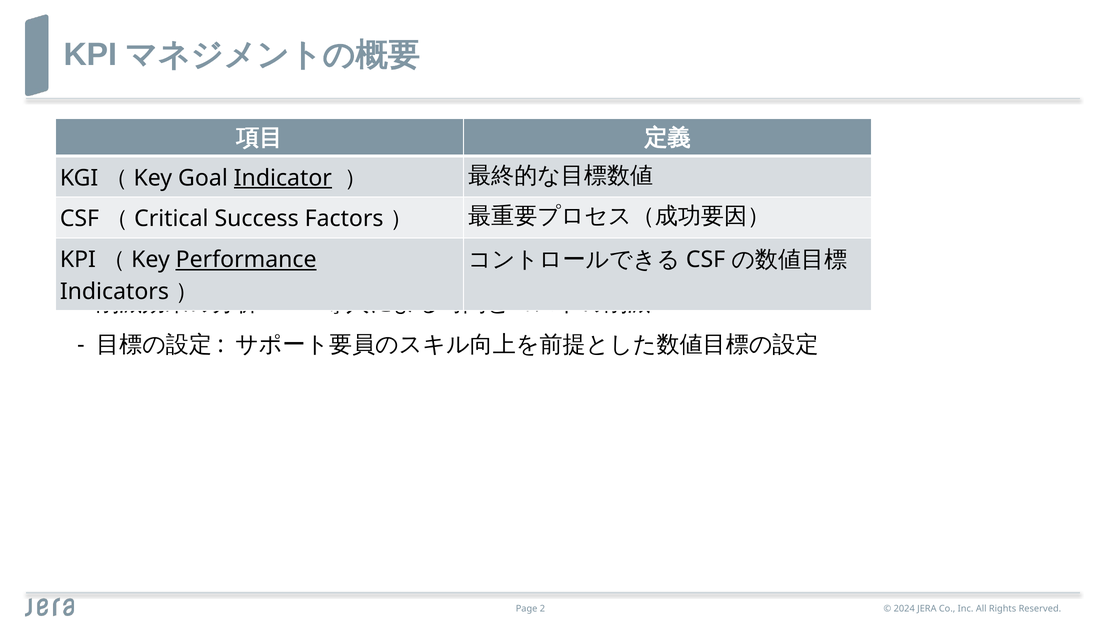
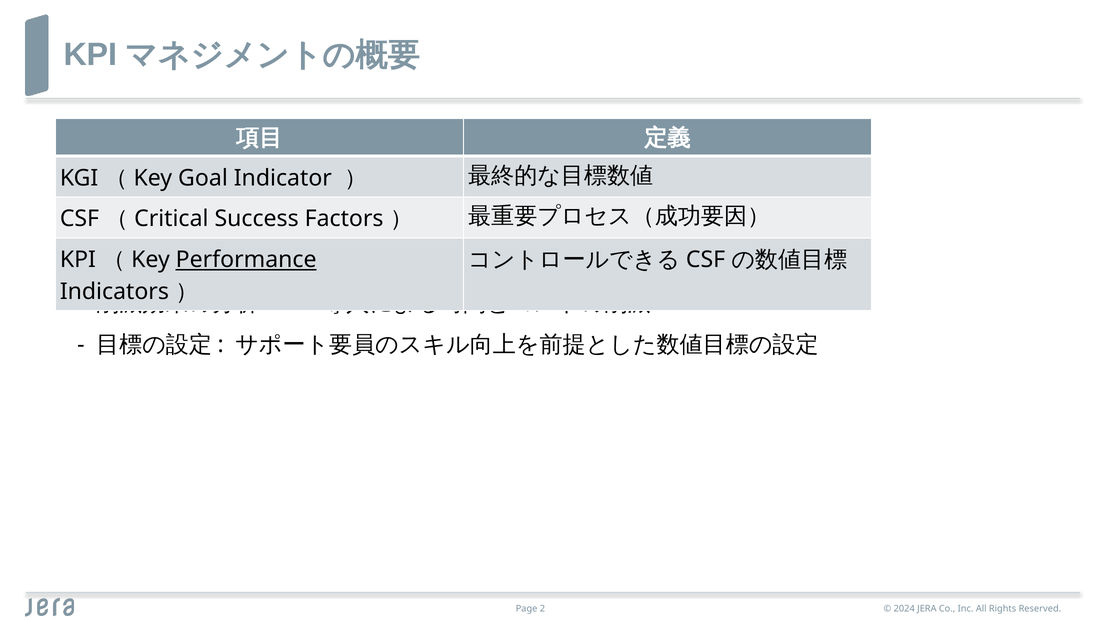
Indicator underline: present -> none
